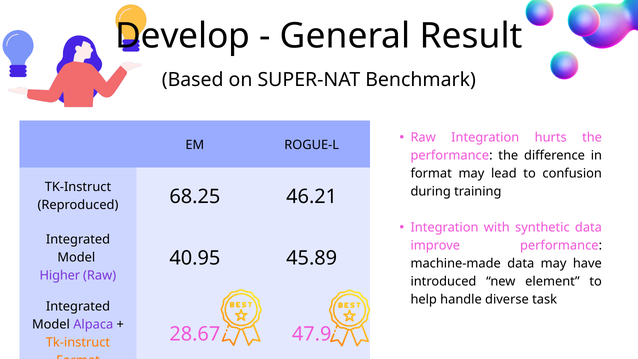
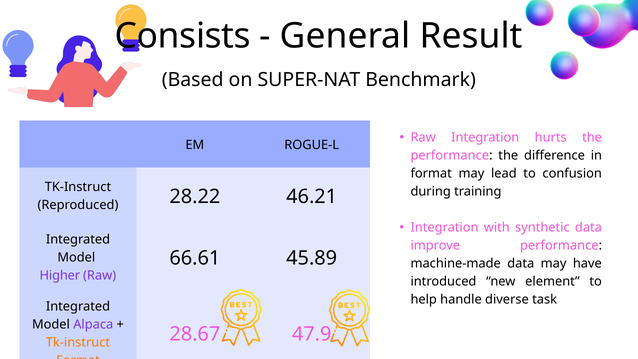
Develop: Develop -> Consists
68.25: 68.25 -> 28.22
40.95: 40.95 -> 66.61
